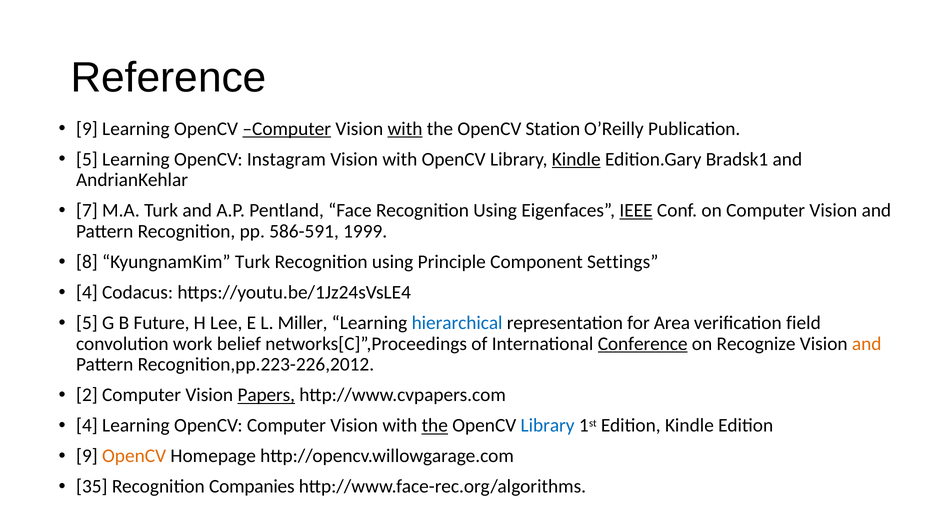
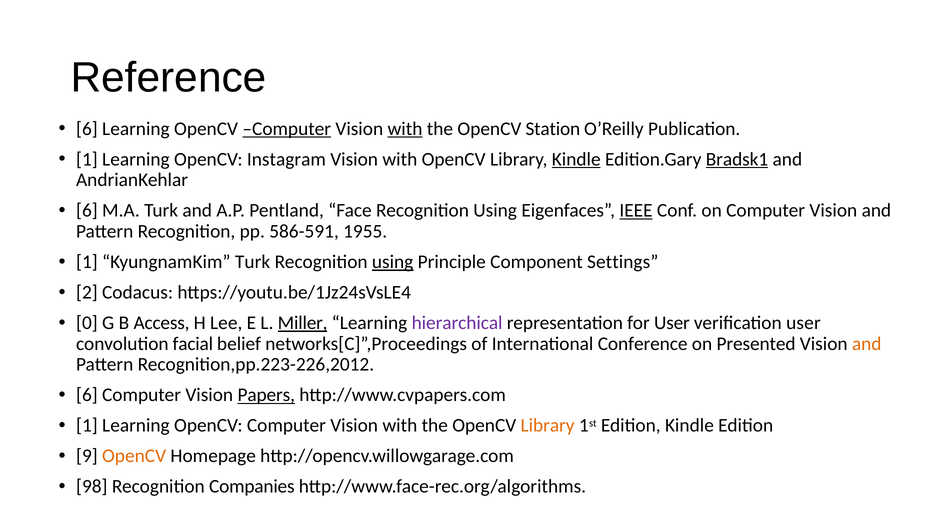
9 at (87, 129): 9 -> 6
5 at (87, 159): 5 -> 1
Bradsk1 underline: none -> present
7 at (87, 211): 7 -> 6
1999: 1999 -> 1955
8 at (87, 262): 8 -> 1
using at (393, 262) underline: none -> present
4 at (87, 293): 4 -> 2
5 at (87, 323): 5 -> 0
Future: Future -> Access
Miller underline: none -> present
hierarchical colour: blue -> purple
for Area: Area -> User
verification field: field -> user
work: work -> facial
Conference underline: present -> none
Recognize: Recognize -> Presented
2 at (87, 395): 2 -> 6
4 at (87, 426): 4 -> 1
the at (435, 426) underline: present -> none
Library at (548, 426) colour: blue -> orange
35: 35 -> 98
